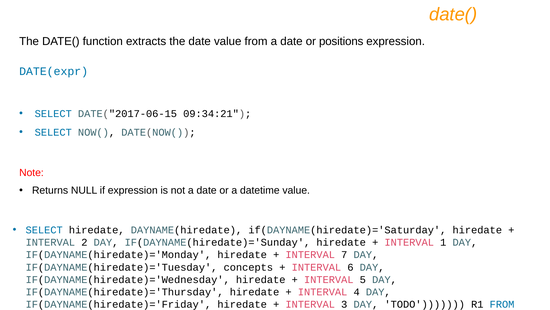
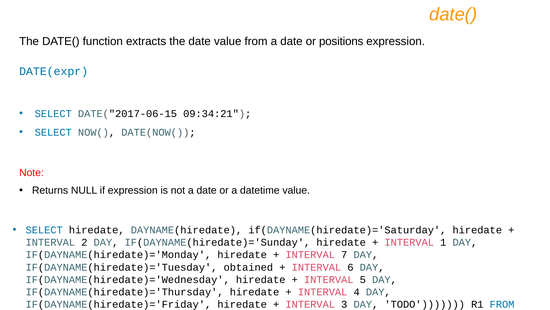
concepts: concepts -> obtained
